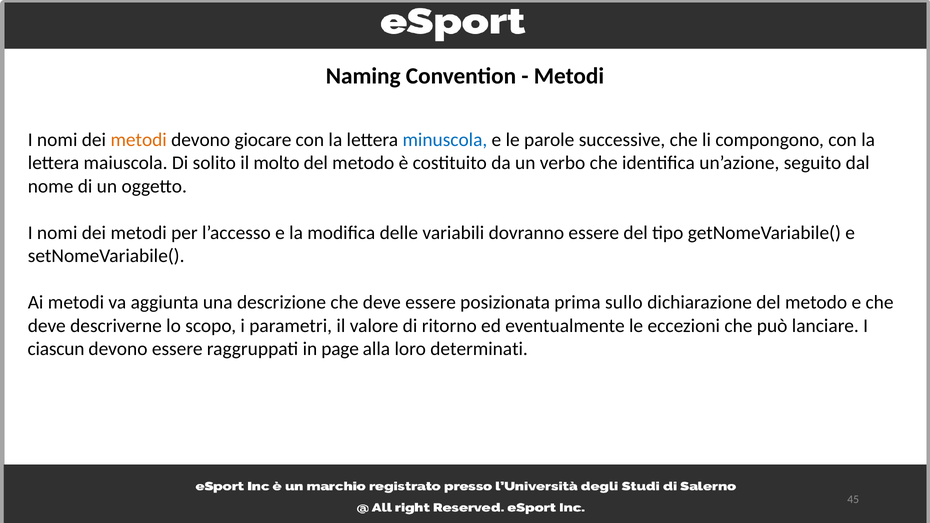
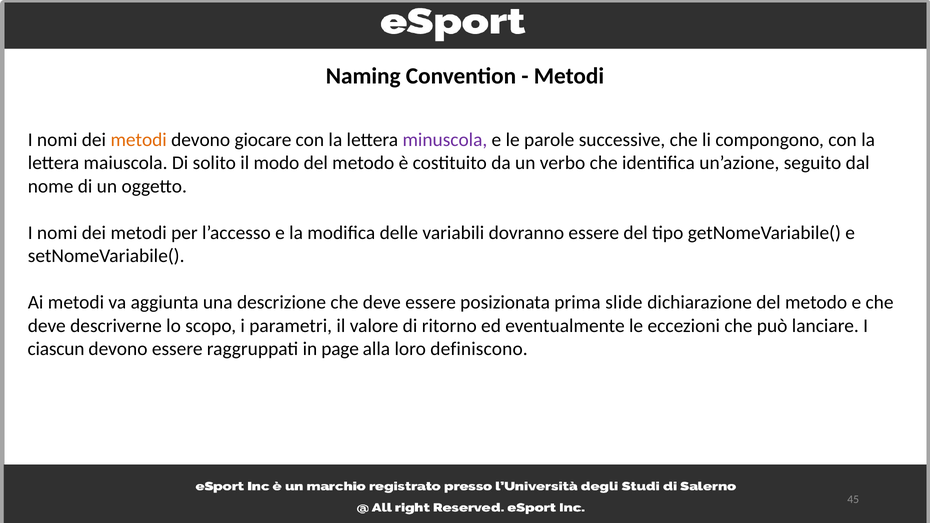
minuscola colour: blue -> purple
molto: molto -> modo
sullo: sullo -> slide
determinati: determinati -> definiscono
